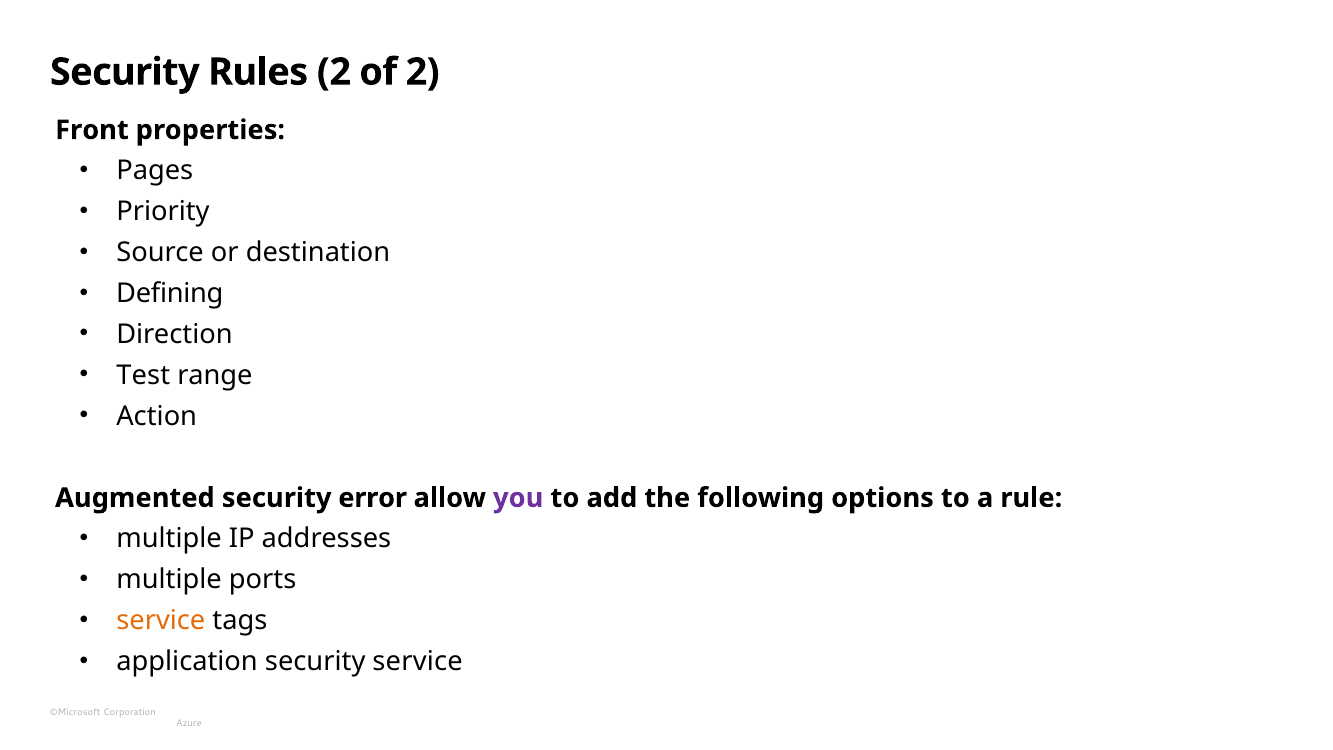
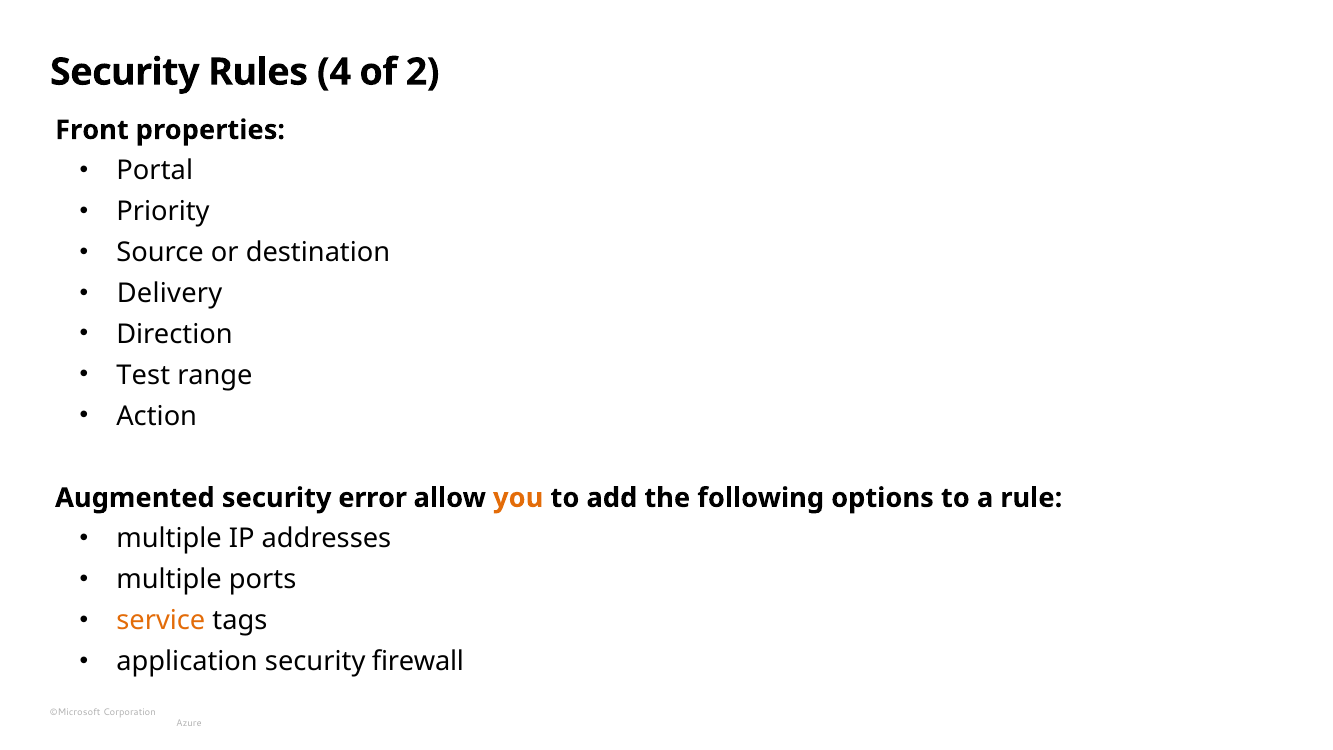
Rules 2: 2 -> 4
Pages: Pages -> Portal
Defining: Defining -> Delivery
you colour: purple -> orange
security service: service -> firewall
